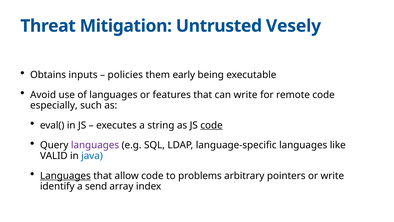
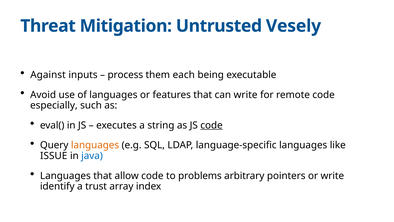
Obtains: Obtains -> Against
policies: policies -> process
early: early -> each
languages at (95, 145) colour: purple -> orange
VALID: VALID -> ISSUE
Languages at (65, 176) underline: present -> none
send: send -> trust
